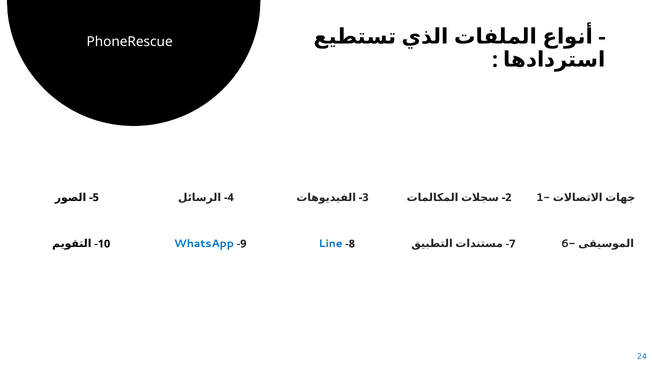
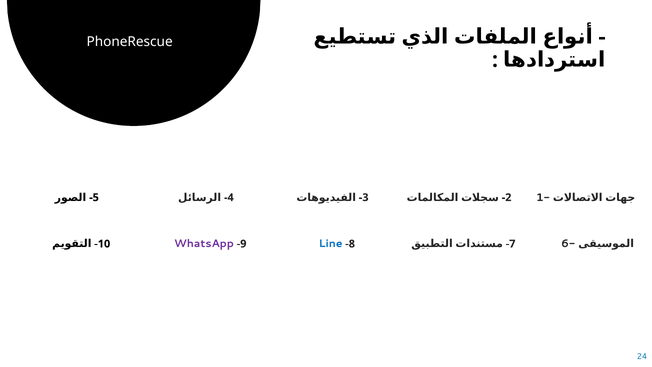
WhatsApp colour: blue -> purple
